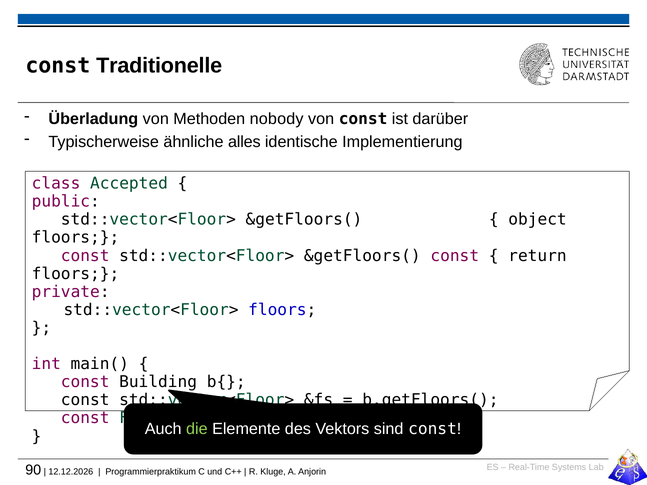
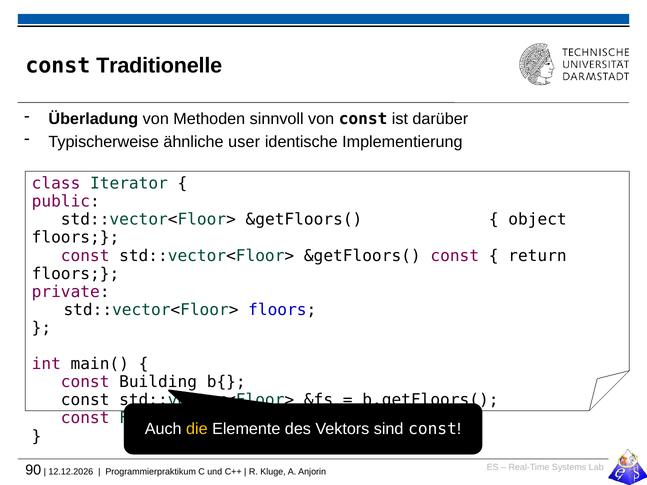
nobody: nobody -> sinnvoll
alles: alles -> user
Accepted: Accepted -> Iterator
die colour: light green -> yellow
